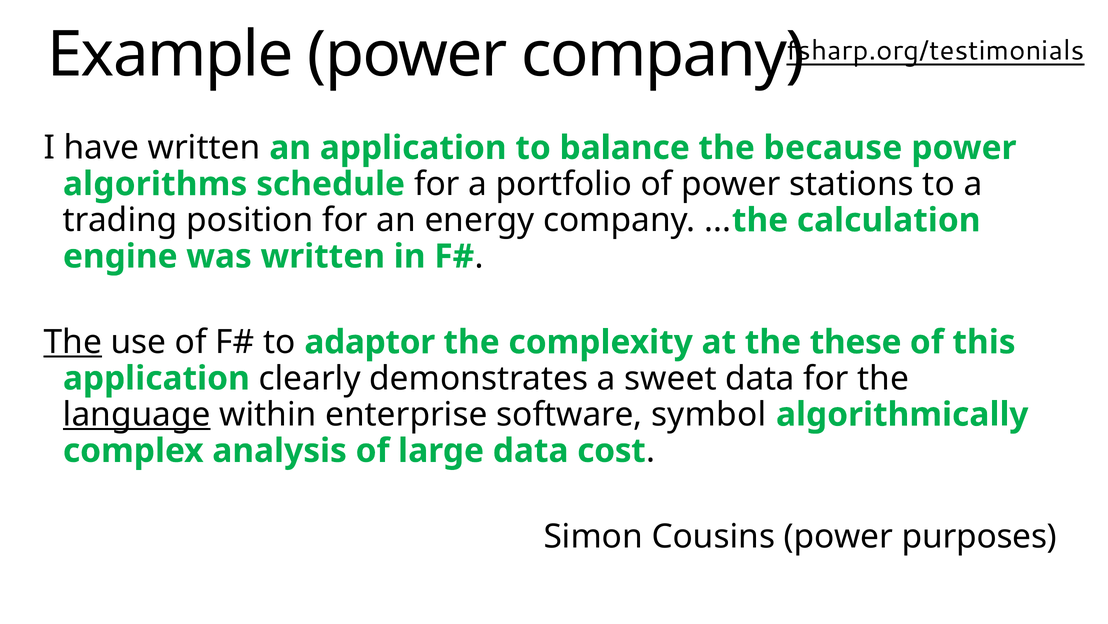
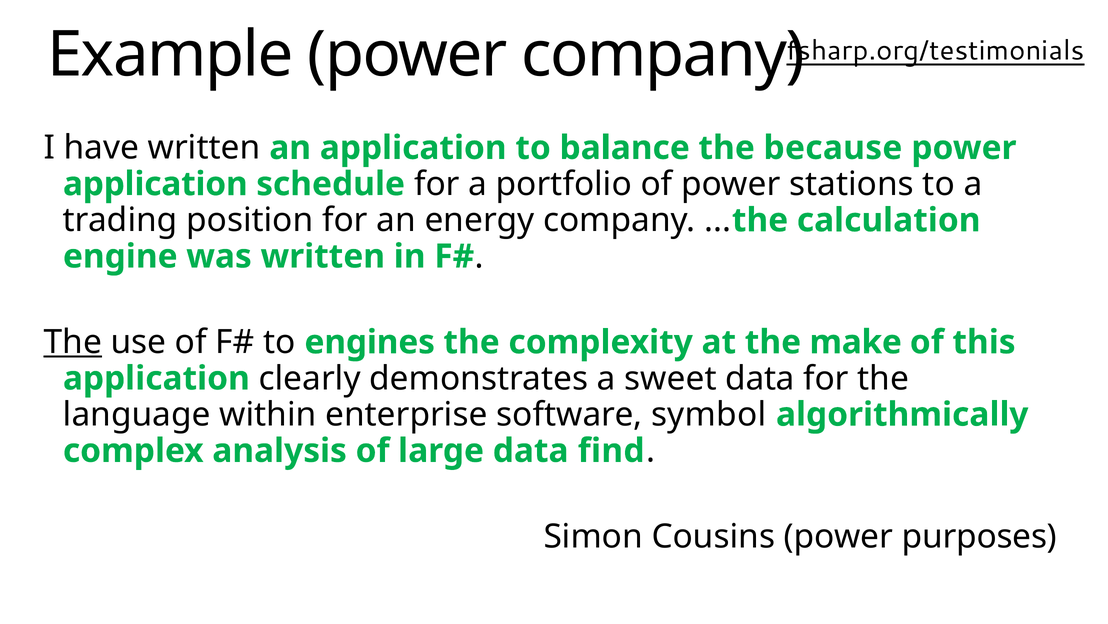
algorithms at (155, 184): algorithms -> application
adaptor: adaptor -> engines
these: these -> make
language underline: present -> none
cost: cost -> find
